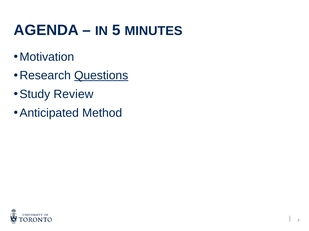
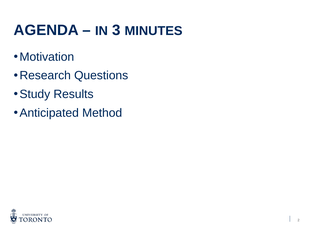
5: 5 -> 3
Questions underline: present -> none
Review: Review -> Results
